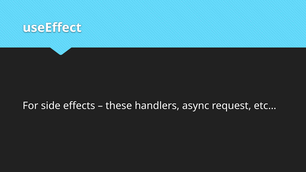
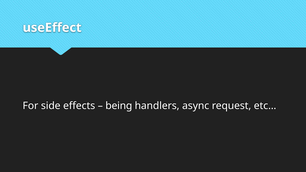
these: these -> being
